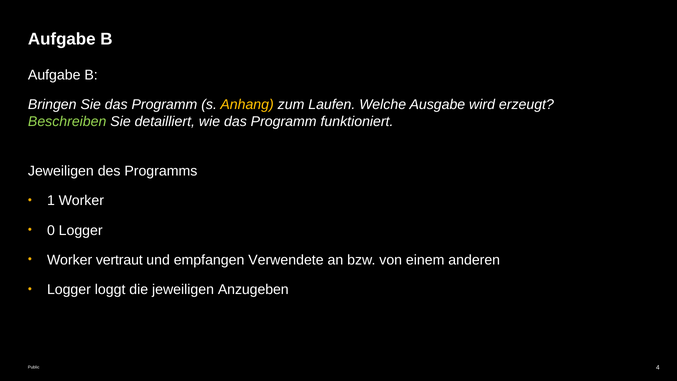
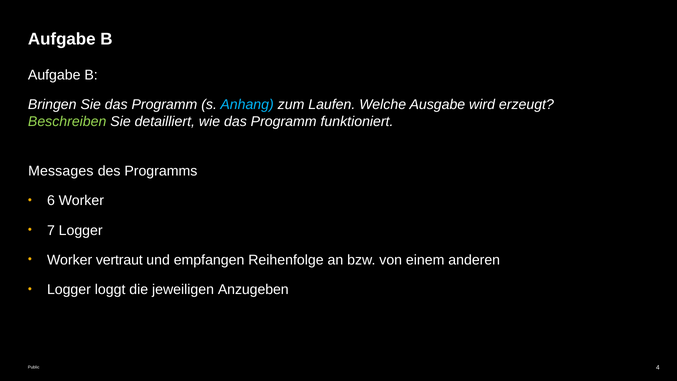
Anhang colour: yellow -> light blue
Jeweiligen at (61, 171): Jeweiligen -> Messages
1: 1 -> 6
0: 0 -> 7
Verwendete: Verwendete -> Reihenfolge
